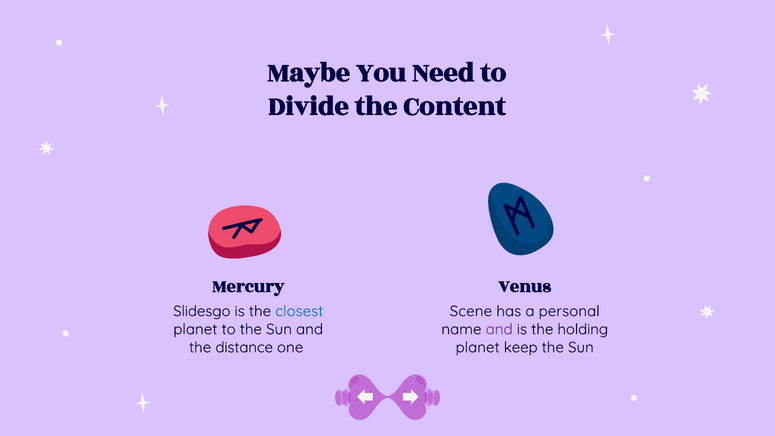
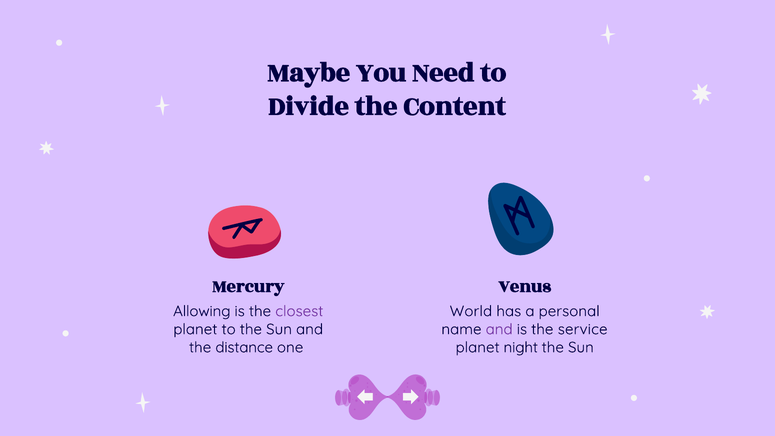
Slidesgo: Slidesgo -> Allowing
closest colour: blue -> purple
Scene: Scene -> World
holding: holding -> service
keep: keep -> night
